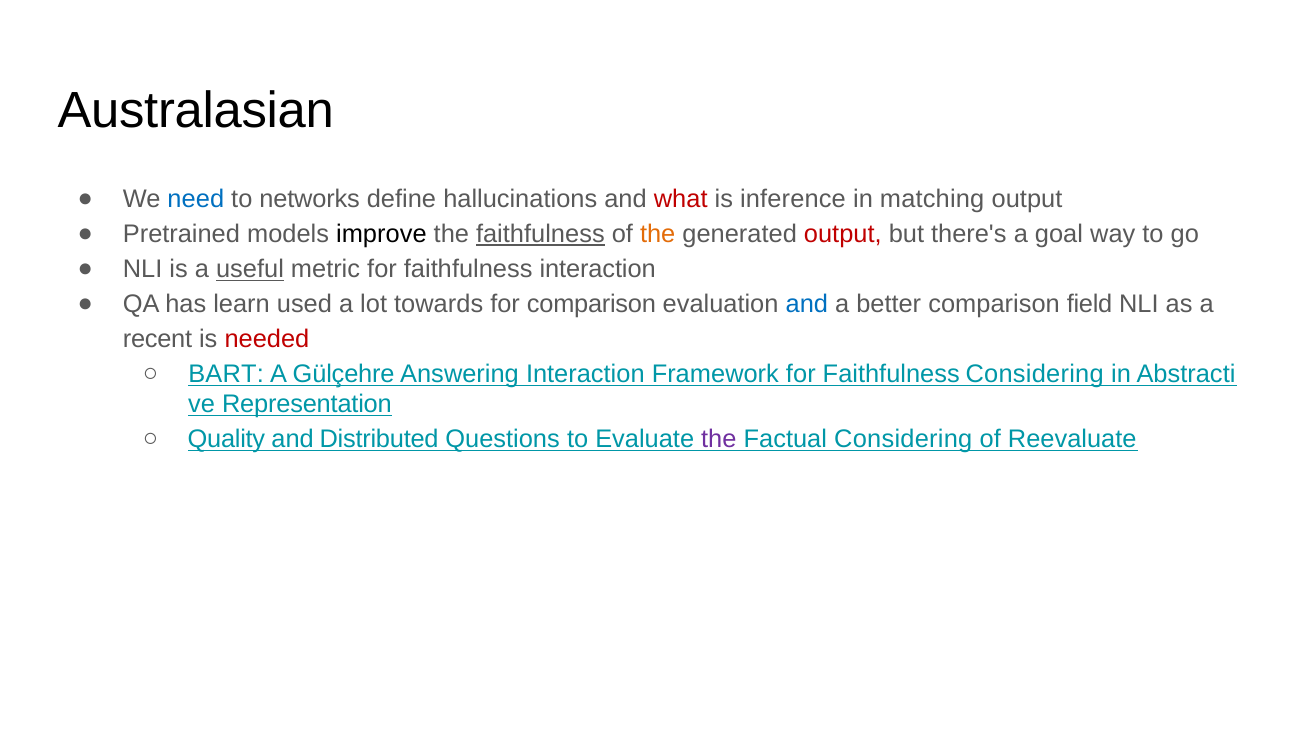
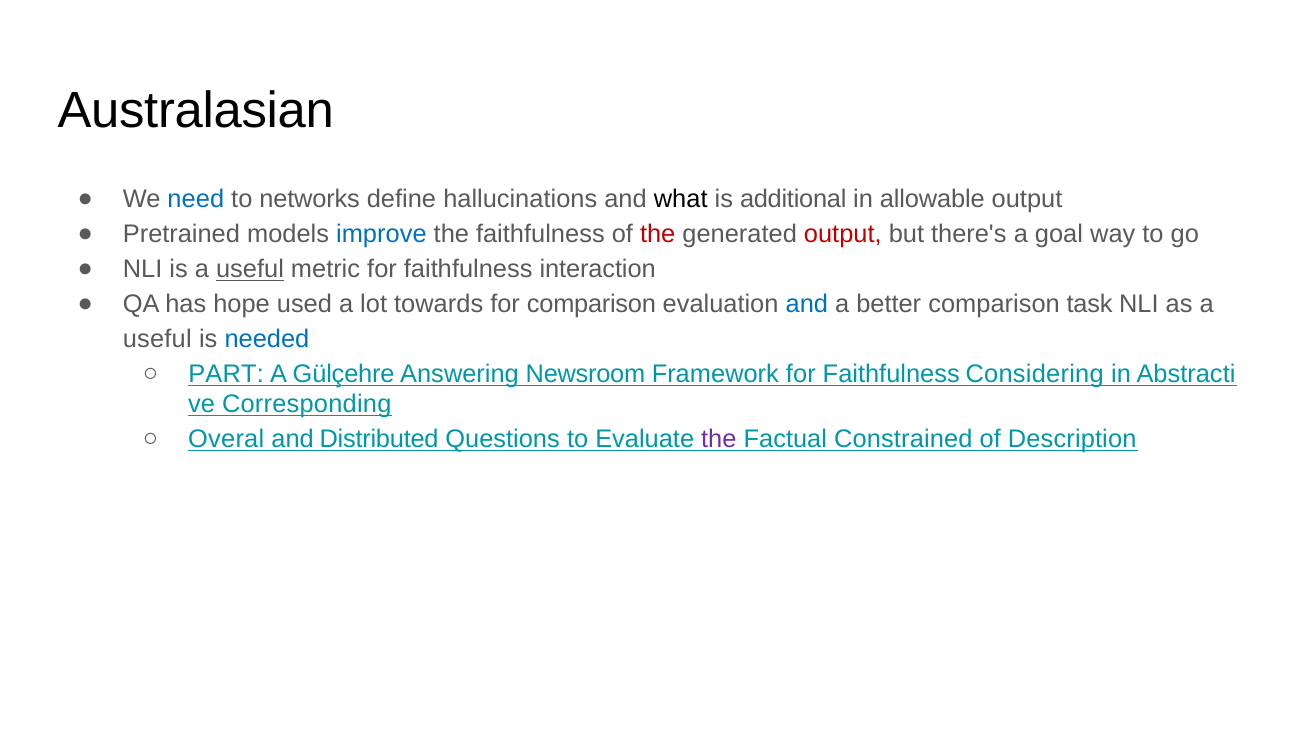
what colour: red -> black
inference: inference -> additional
matching: matching -> allowable
improve colour: black -> blue
faithfulness at (540, 234) underline: present -> none
the at (658, 234) colour: orange -> red
learn: learn -> hope
field: field -> task
recent at (158, 339): recent -> useful
needed colour: red -> blue
BART: BART -> PART
Answering Interaction: Interaction -> Newsroom
Representation: Representation -> Corresponding
Quality: Quality -> Overal
Factual Considering: Considering -> Constrained
Reevaluate: Reevaluate -> Description
